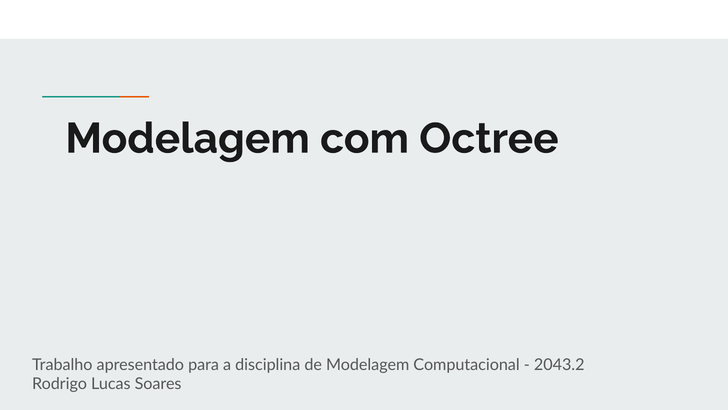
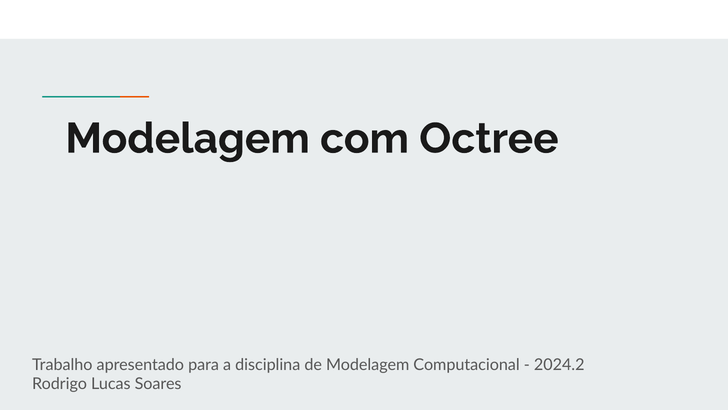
2043.2: 2043.2 -> 2024.2
